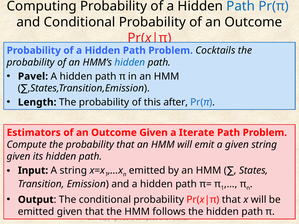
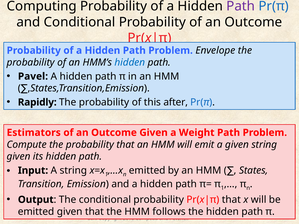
Path at (241, 6) colour: blue -> purple
Cocktails: Cocktails -> Envelope
Length: Length -> Rapidly
Iterate: Iterate -> Weight
